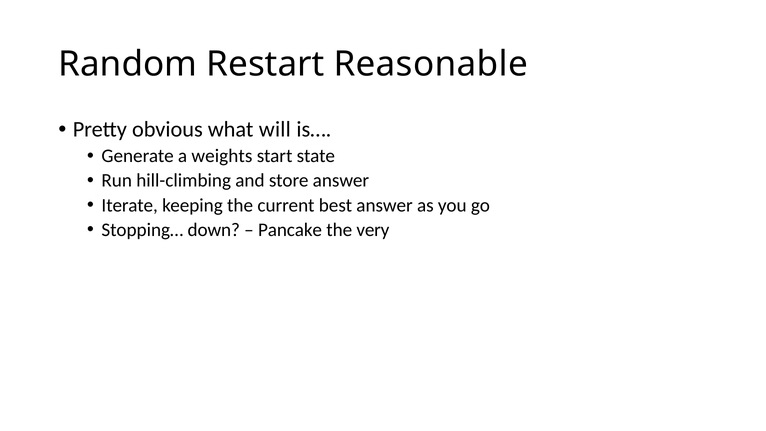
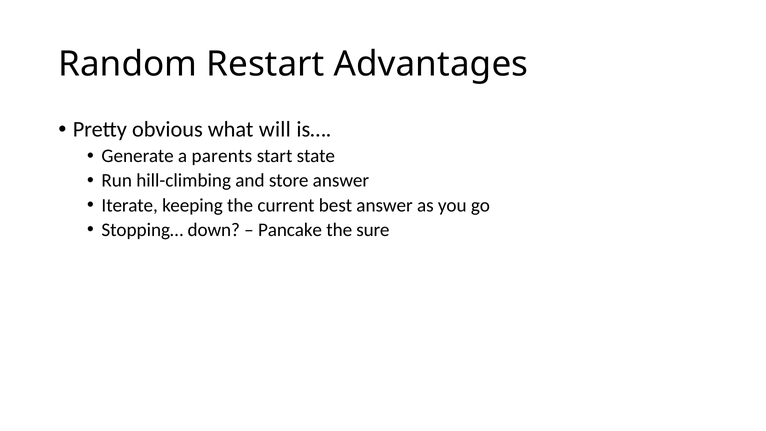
Reasonable: Reasonable -> Advantages
weights: weights -> parents
very: very -> sure
